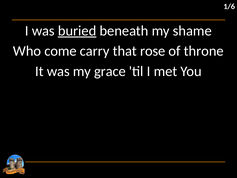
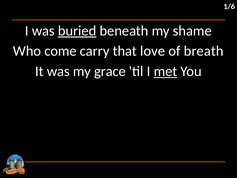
rose: rose -> love
throne: throne -> breath
met underline: none -> present
